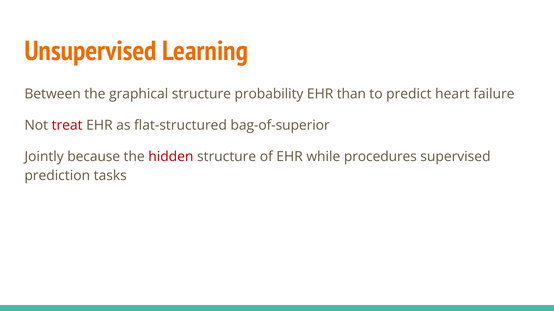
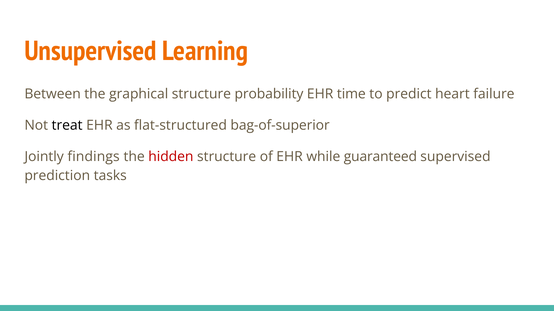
than: than -> time
treat colour: red -> black
because: because -> findings
procedures: procedures -> guaranteed
